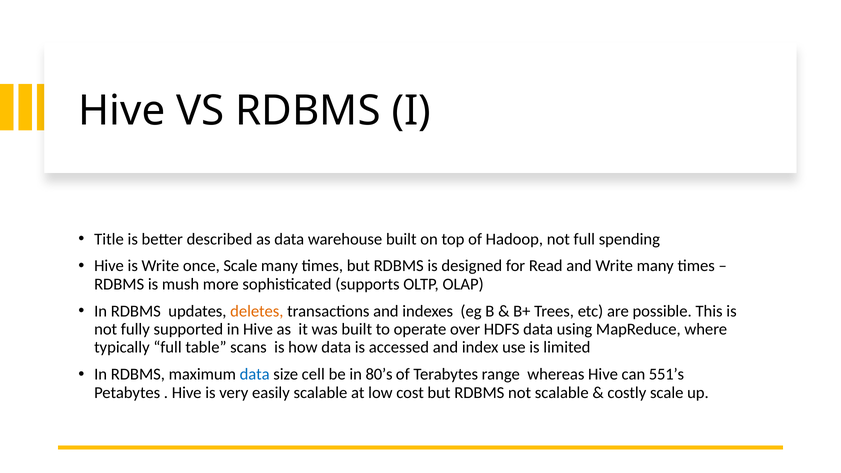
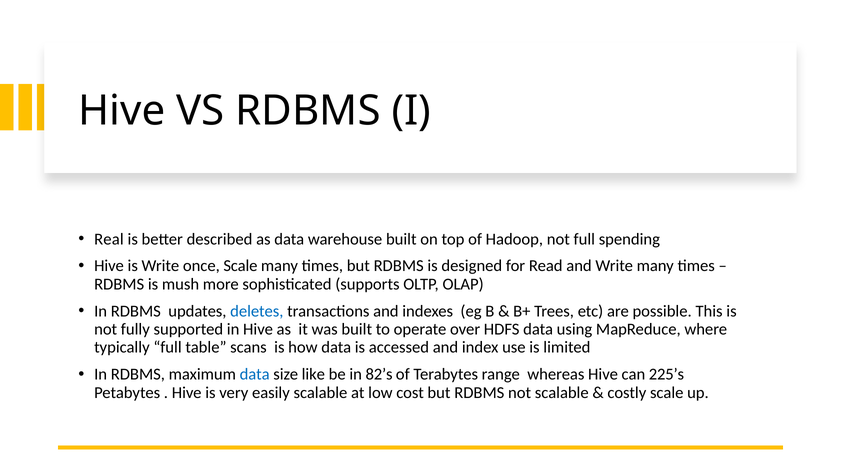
Title: Title -> Real
deletes colour: orange -> blue
cell: cell -> like
80’s: 80’s -> 82’s
551’s: 551’s -> 225’s
